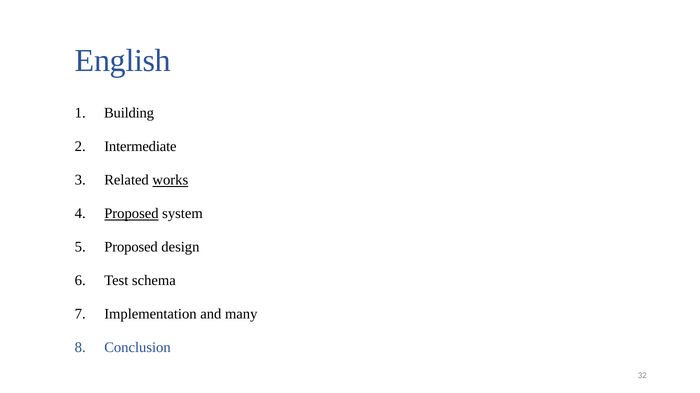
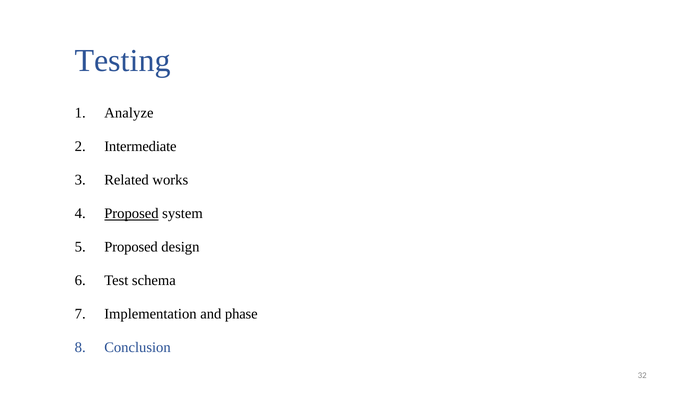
English: English -> Testing
Building: Building -> Analyze
works underline: present -> none
many: many -> phase
